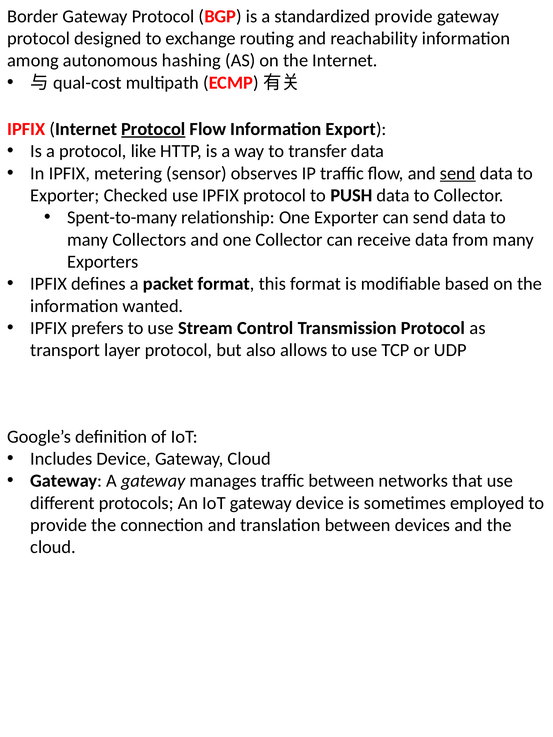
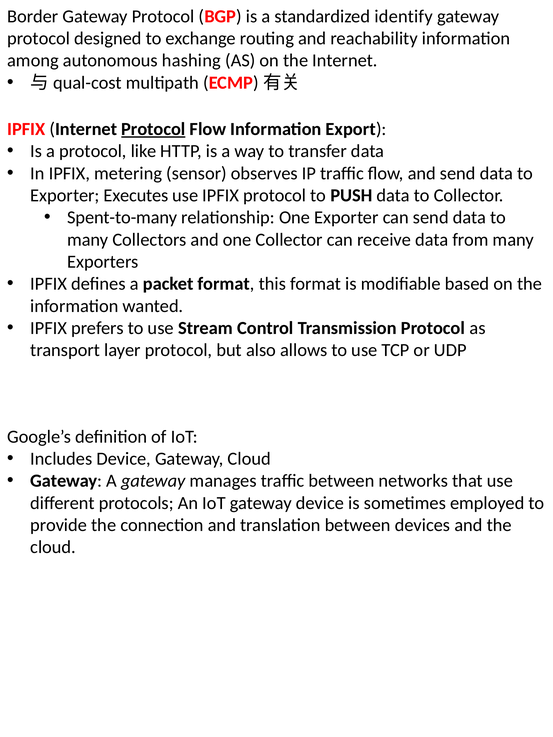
standardized provide: provide -> identify
send at (458, 173) underline: present -> none
Checked: Checked -> Executes
